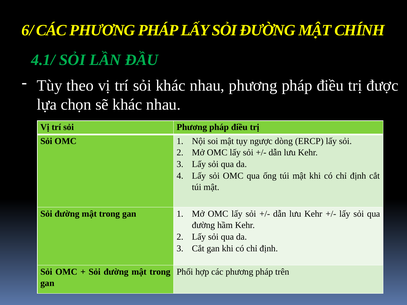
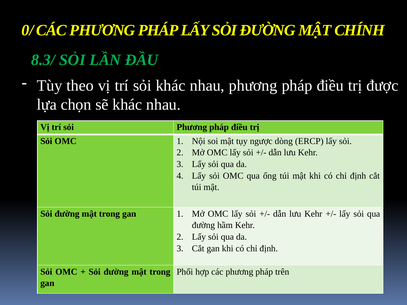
6/: 6/ -> 0/
4.1/: 4.1/ -> 8.3/
